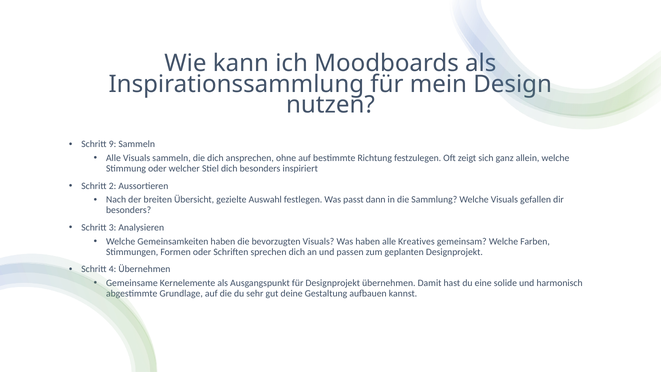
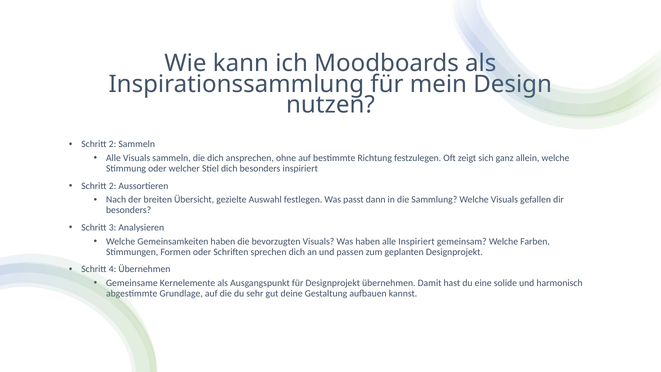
9 at (113, 144): 9 -> 2
alle Kreatives: Kreatives -> Inspiriert
